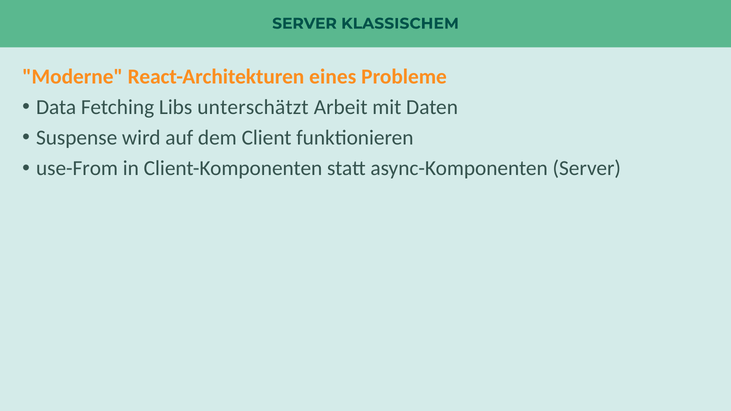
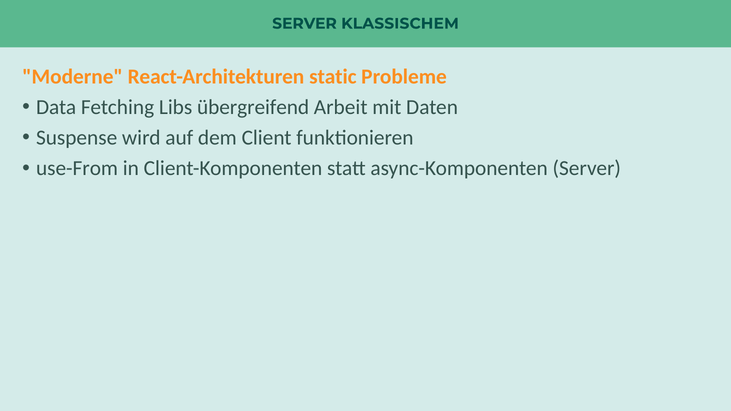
eines: eines -> static
unterschätzt: unterschätzt -> übergreifend
